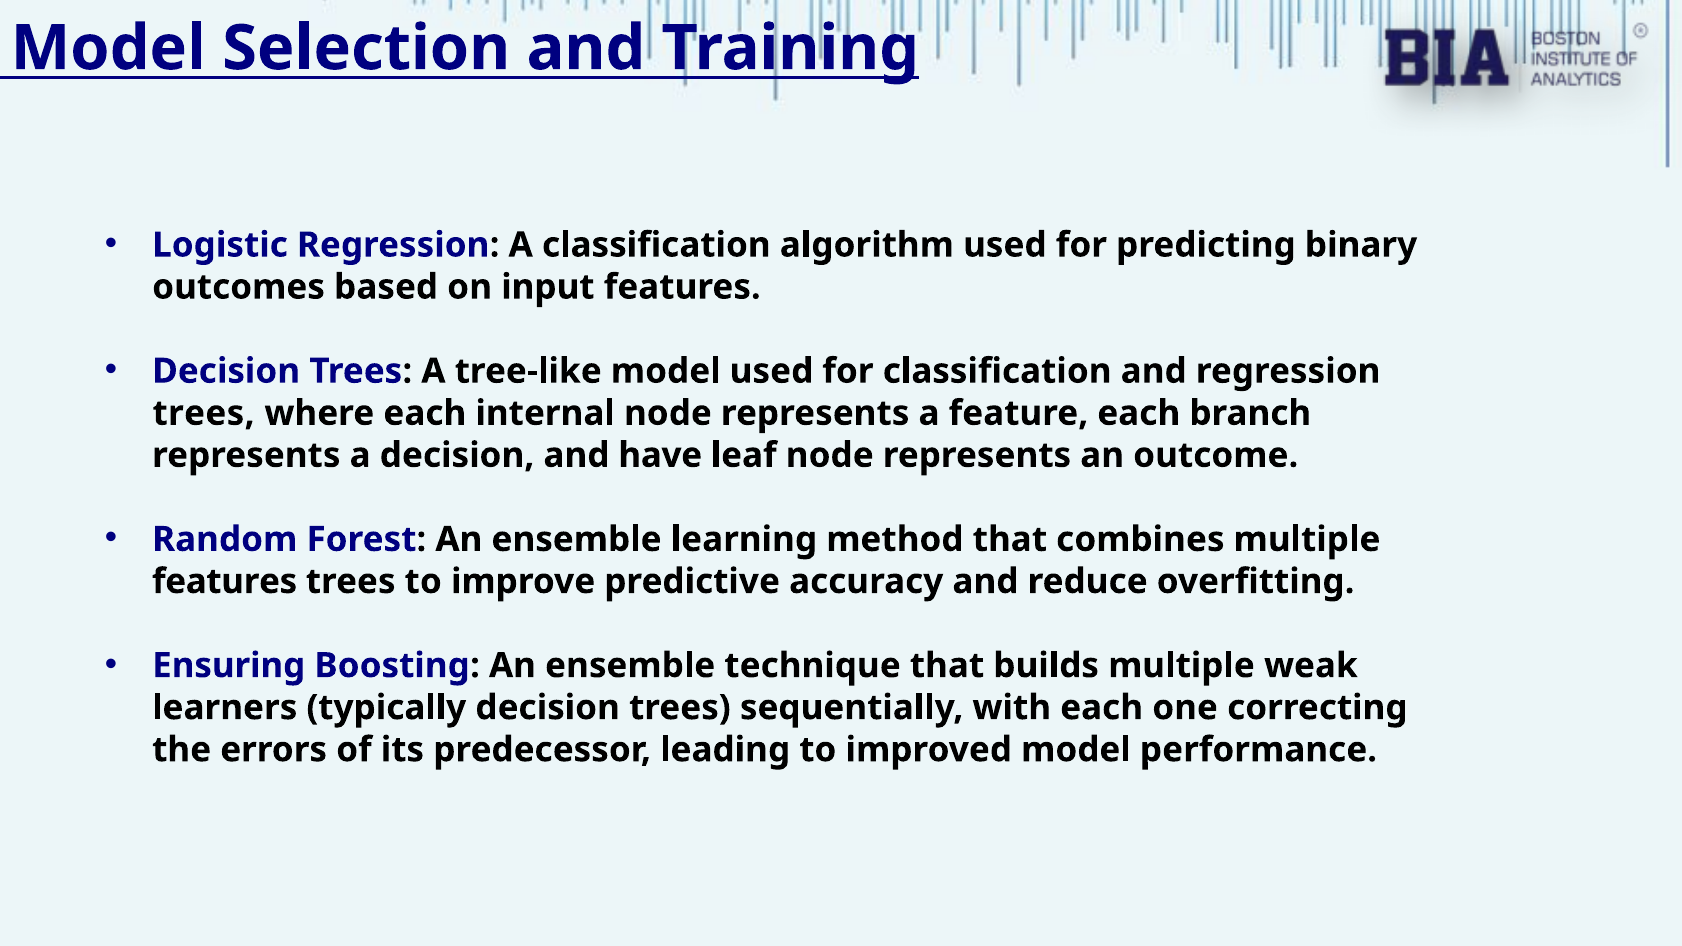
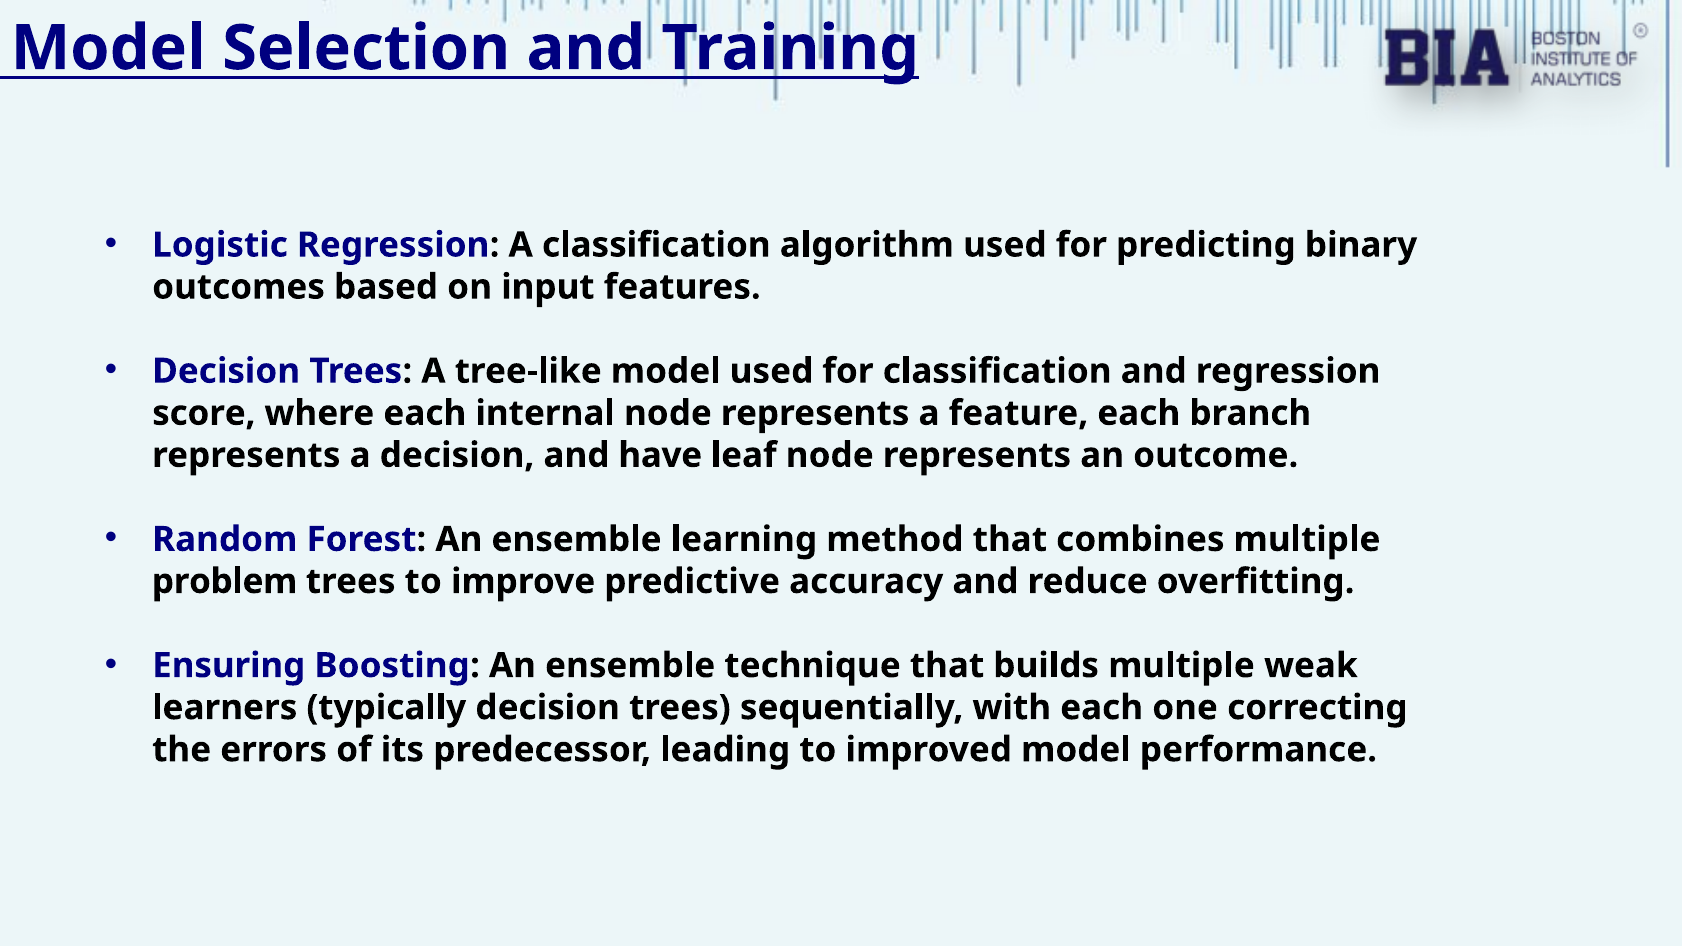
trees at (204, 413): trees -> score
features at (225, 582): features -> problem
